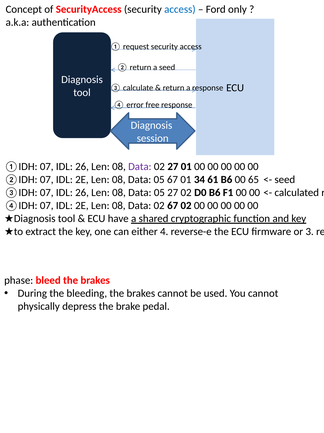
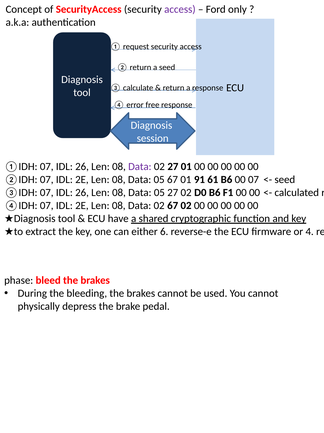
access at (180, 9) colour: blue -> purple
34: 34 -> 91
00 65: 65 -> 07
4: 4 -> 6
3: 3 -> 4
